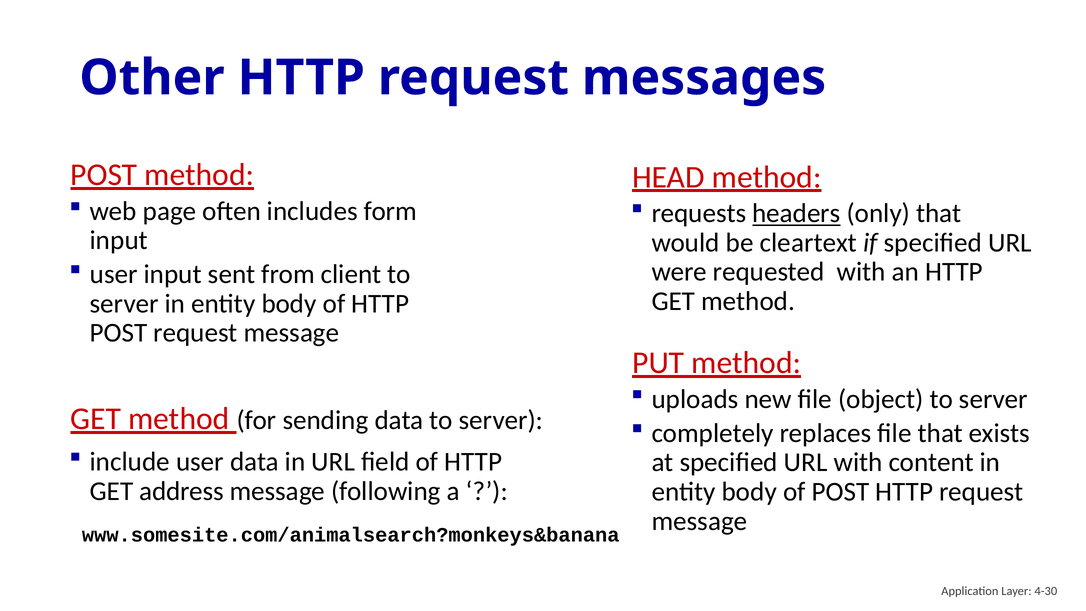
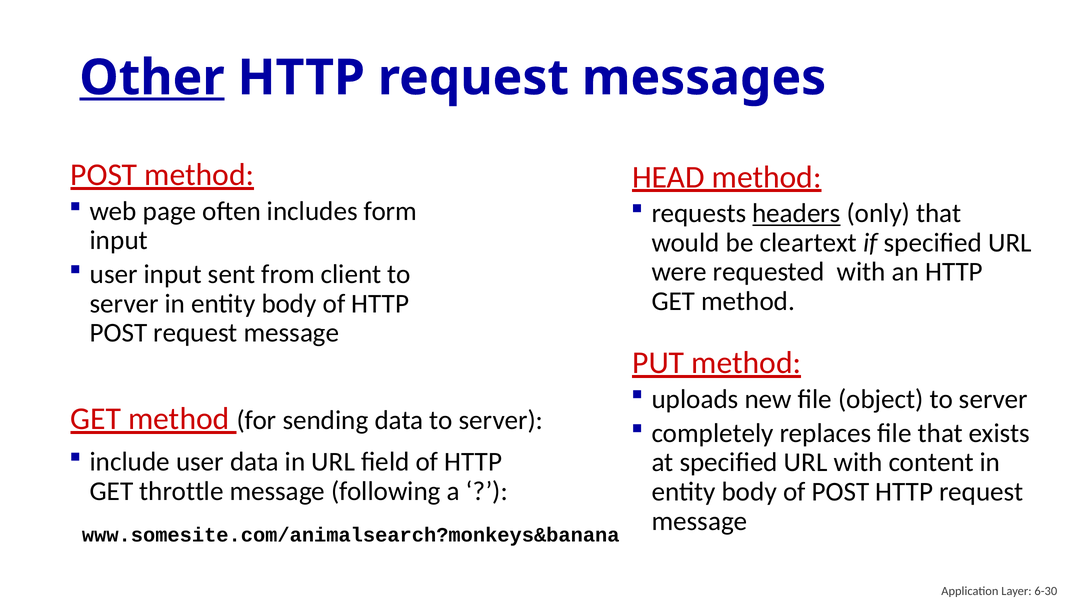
Other underline: none -> present
address: address -> throttle
4-30: 4-30 -> 6-30
